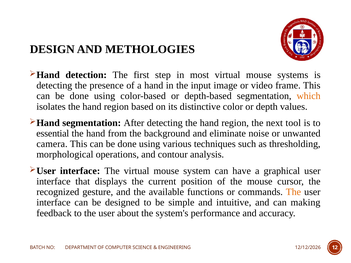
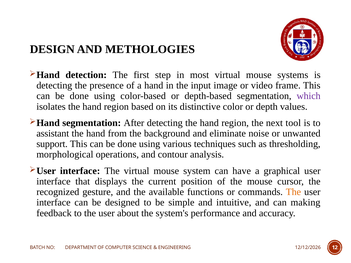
which colour: orange -> purple
essential: essential -> assistant
camera: camera -> support
